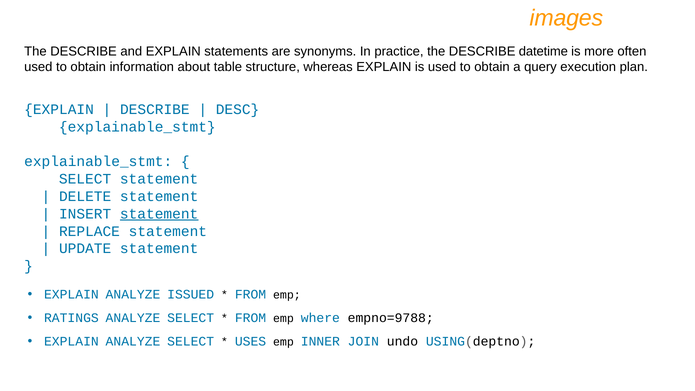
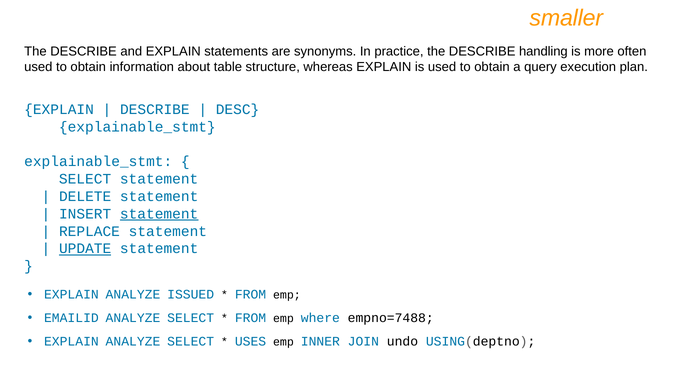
images: images -> smaller
datetime: datetime -> handling
UPDATE underline: none -> present
RATINGS: RATINGS -> EMAILID
empno=9788: empno=9788 -> empno=7488
